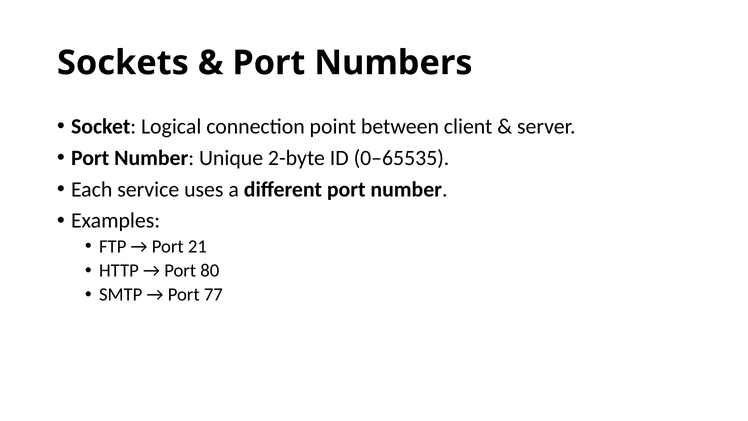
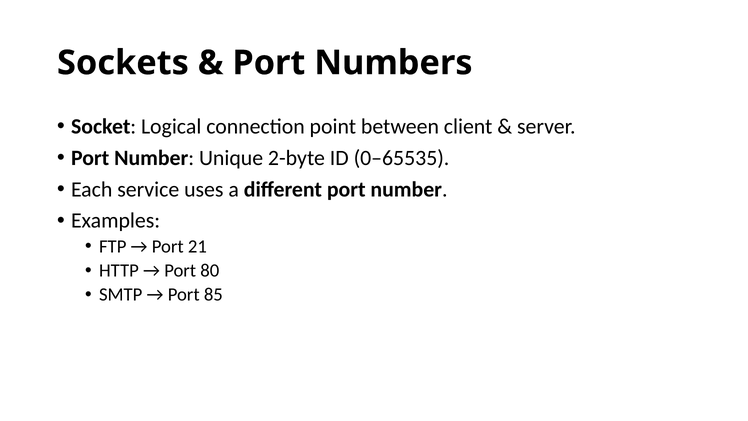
77: 77 -> 85
